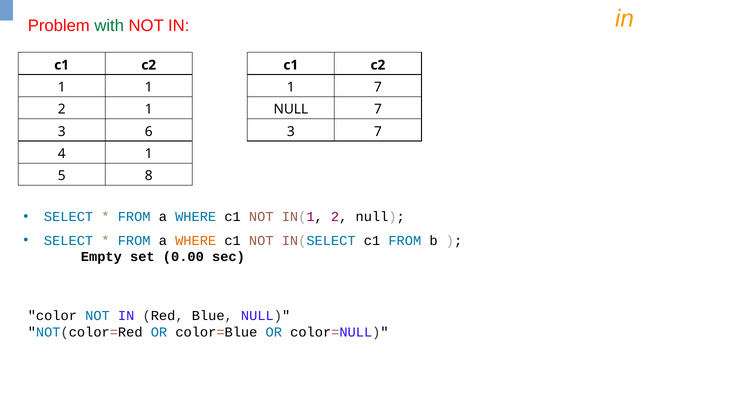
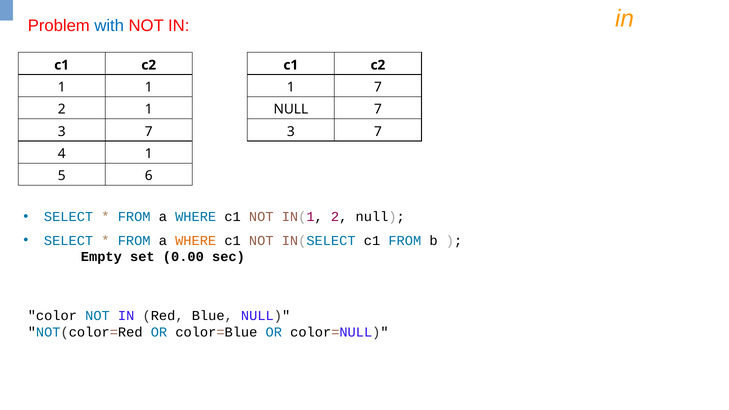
with colour: green -> blue
6 at (149, 132): 6 -> 7
8: 8 -> 6
